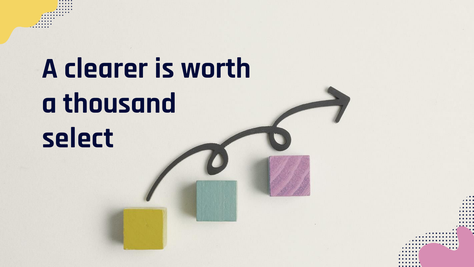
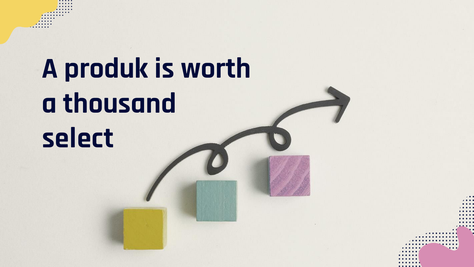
clearer: clearer -> produk
